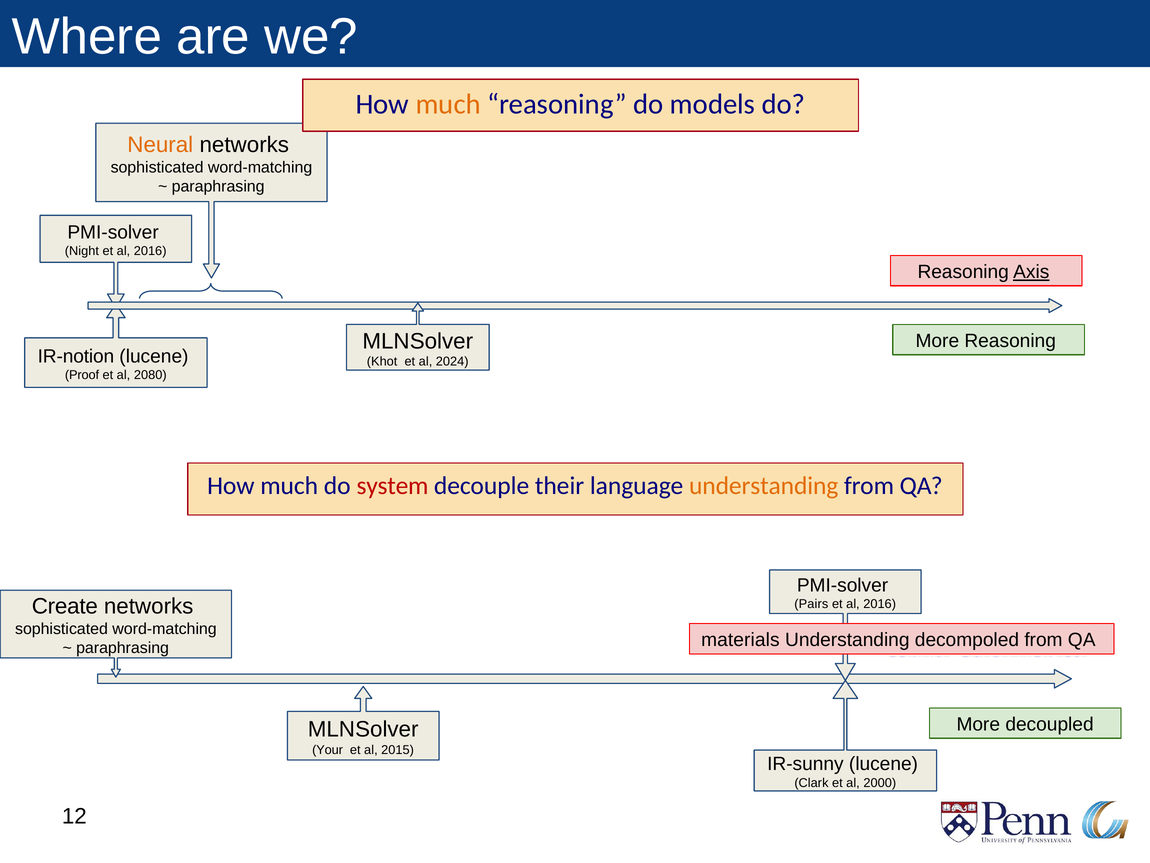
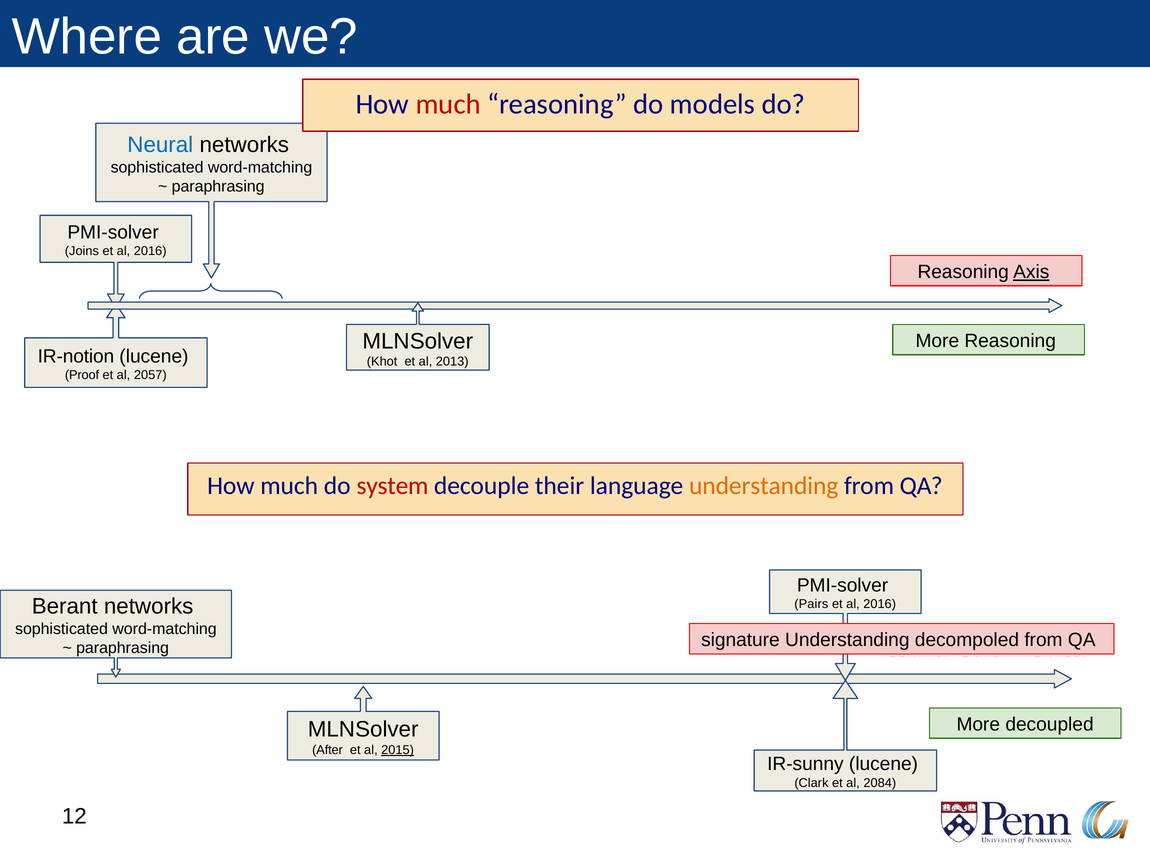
much at (448, 104) colour: orange -> red
Neural colour: orange -> blue
Night: Night -> Joins
2024: 2024 -> 2013
2080: 2080 -> 2057
Create: Create -> Berant
materials: materials -> signature
Your: Your -> After
2015 underline: none -> present
2000: 2000 -> 2084
